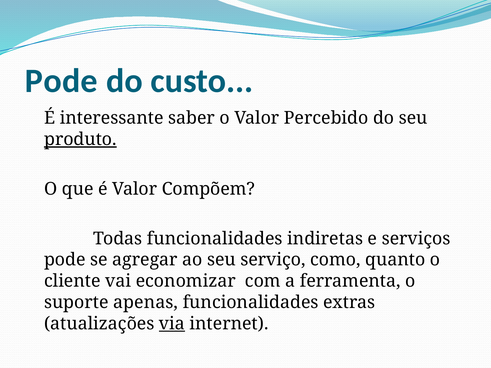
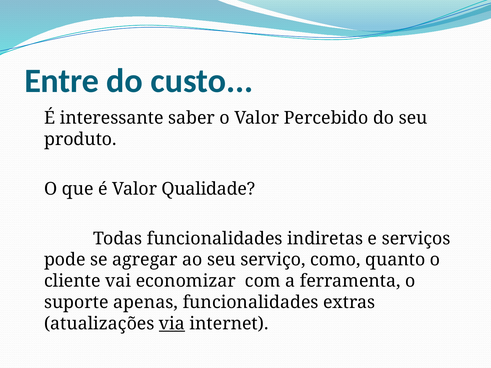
Pode at (61, 81): Pode -> Entre
produto underline: present -> none
Compõem: Compõem -> Qualidade
